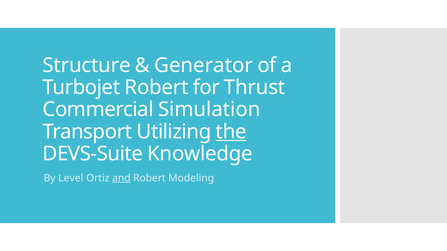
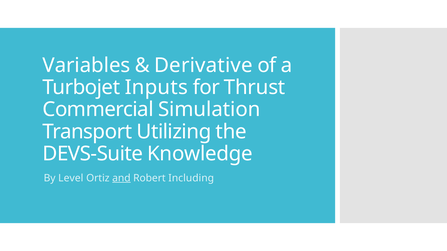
Structure: Structure -> Variables
Generator: Generator -> Derivative
Turbojet Robert: Robert -> Inputs
the underline: present -> none
Modeling: Modeling -> Including
